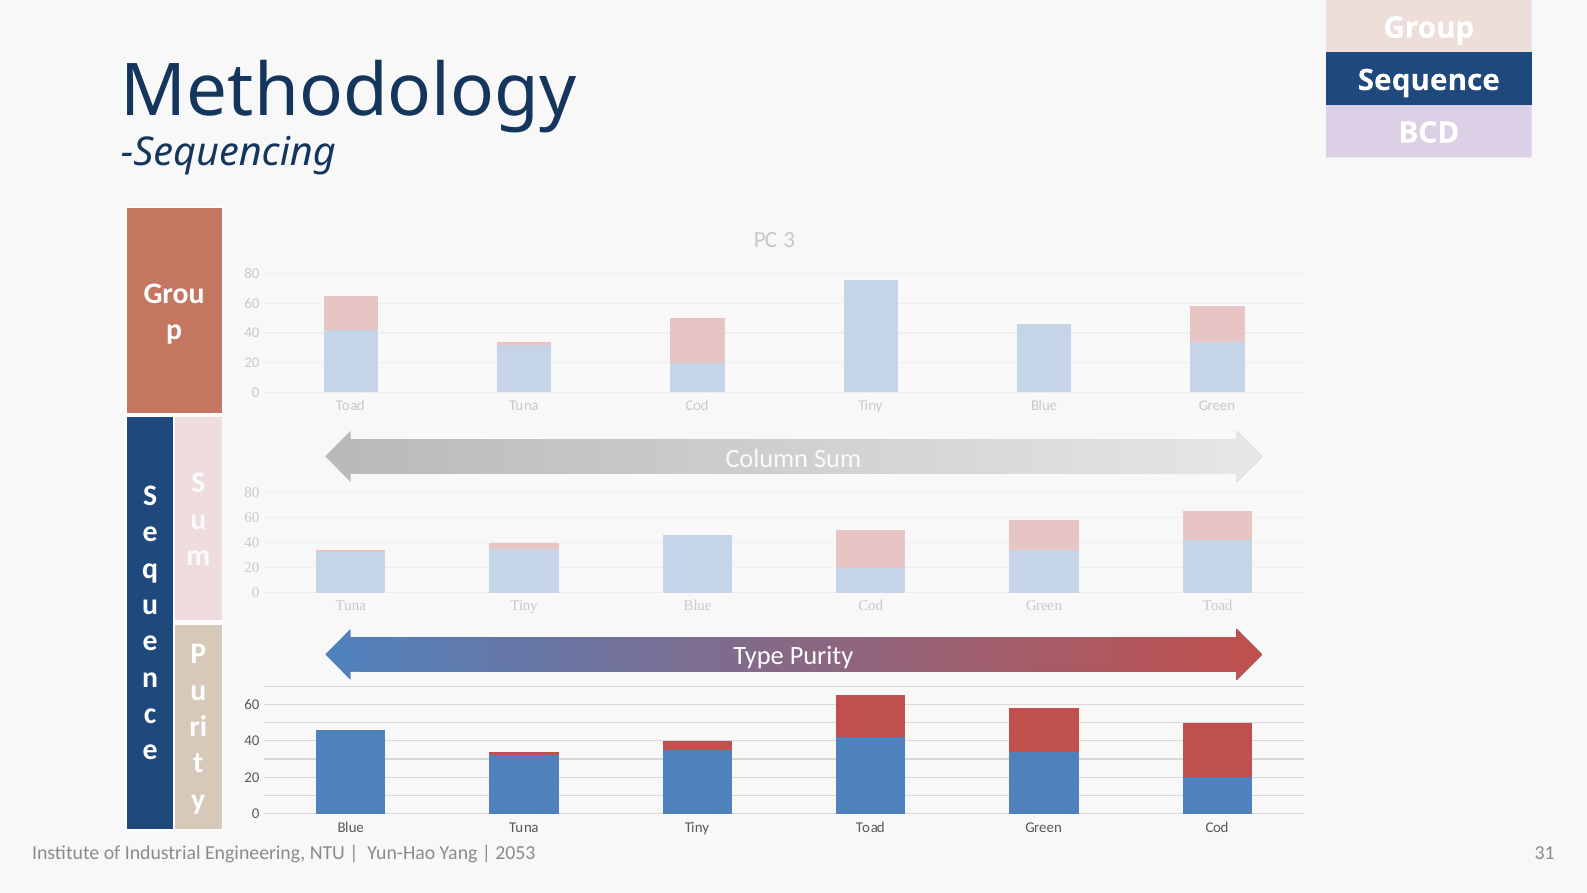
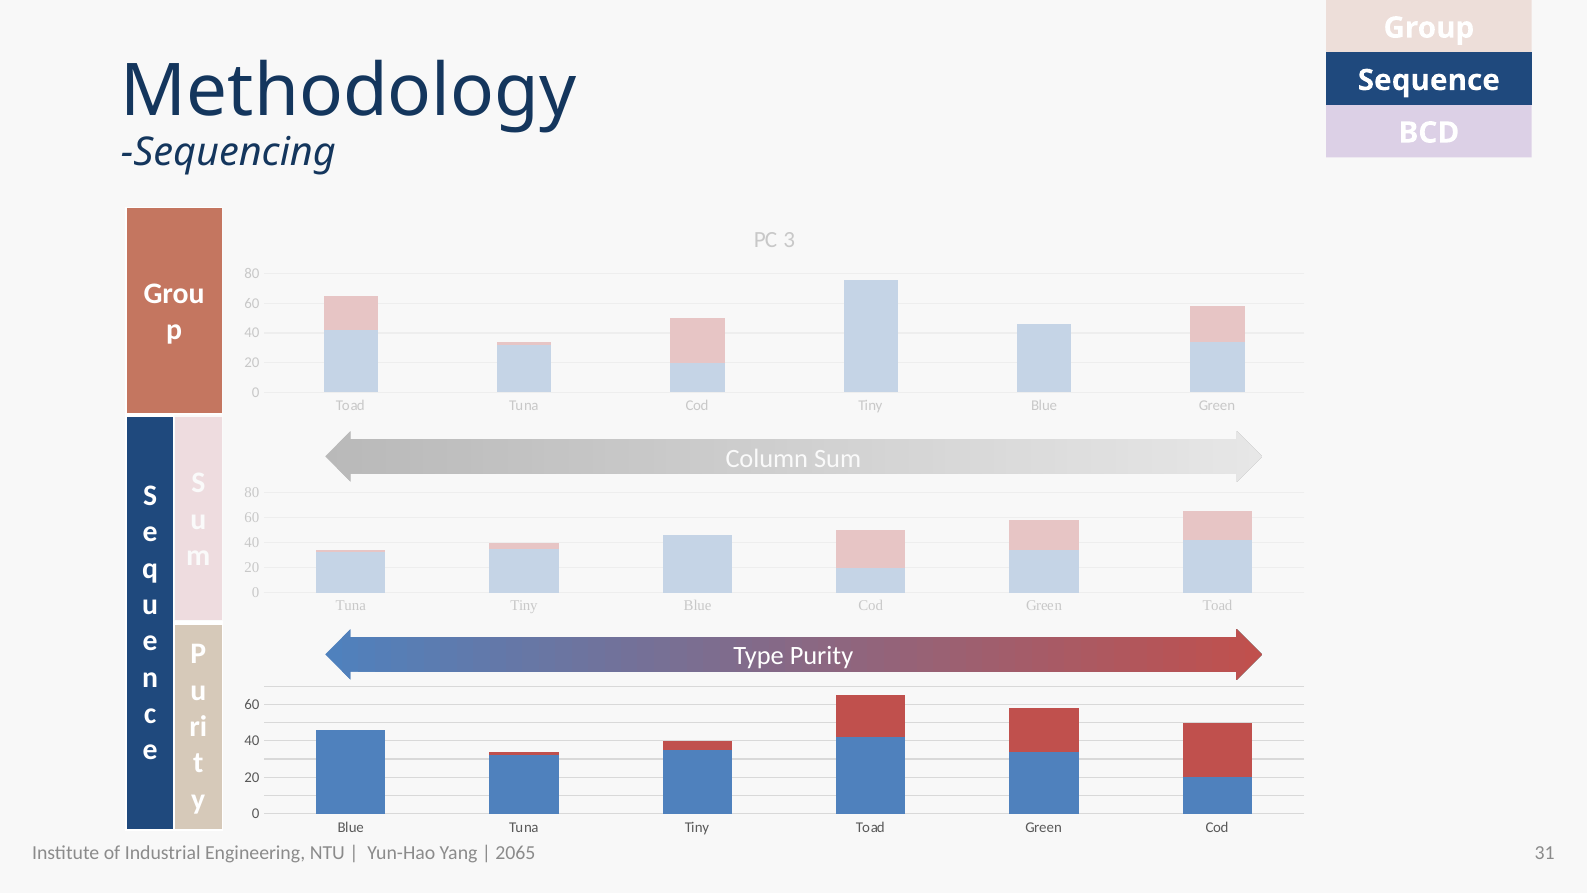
2053: 2053 -> 2065
